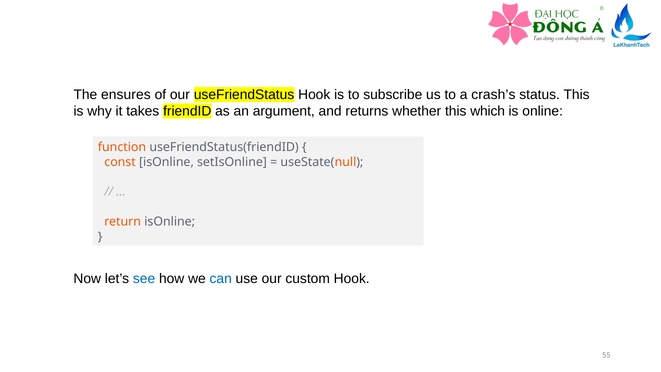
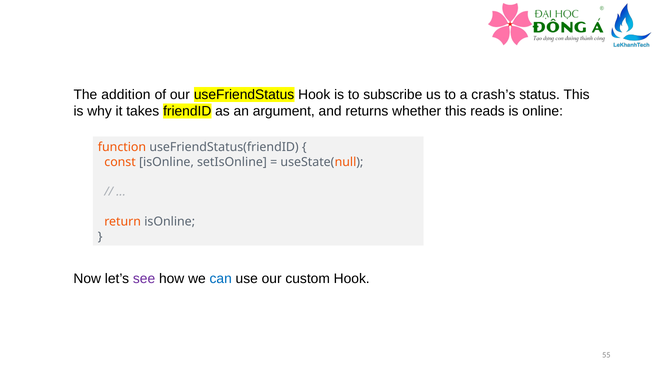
ensures: ensures -> addition
which: which -> reads
see colour: blue -> purple
